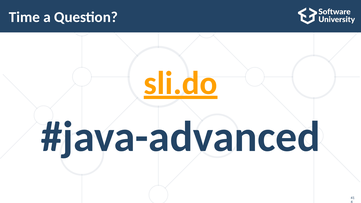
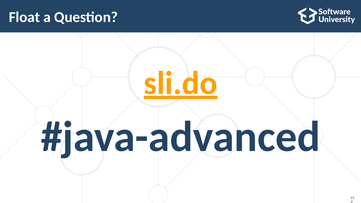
Time: Time -> Float
